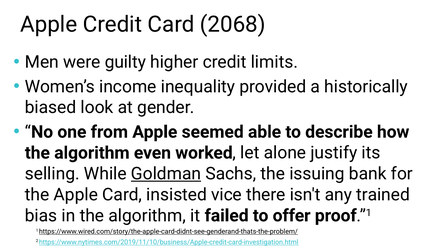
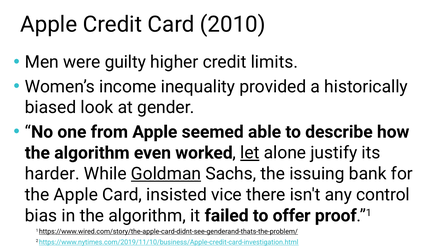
2068: 2068 -> 2010
let underline: none -> present
selling: selling -> harder
trained: trained -> control
